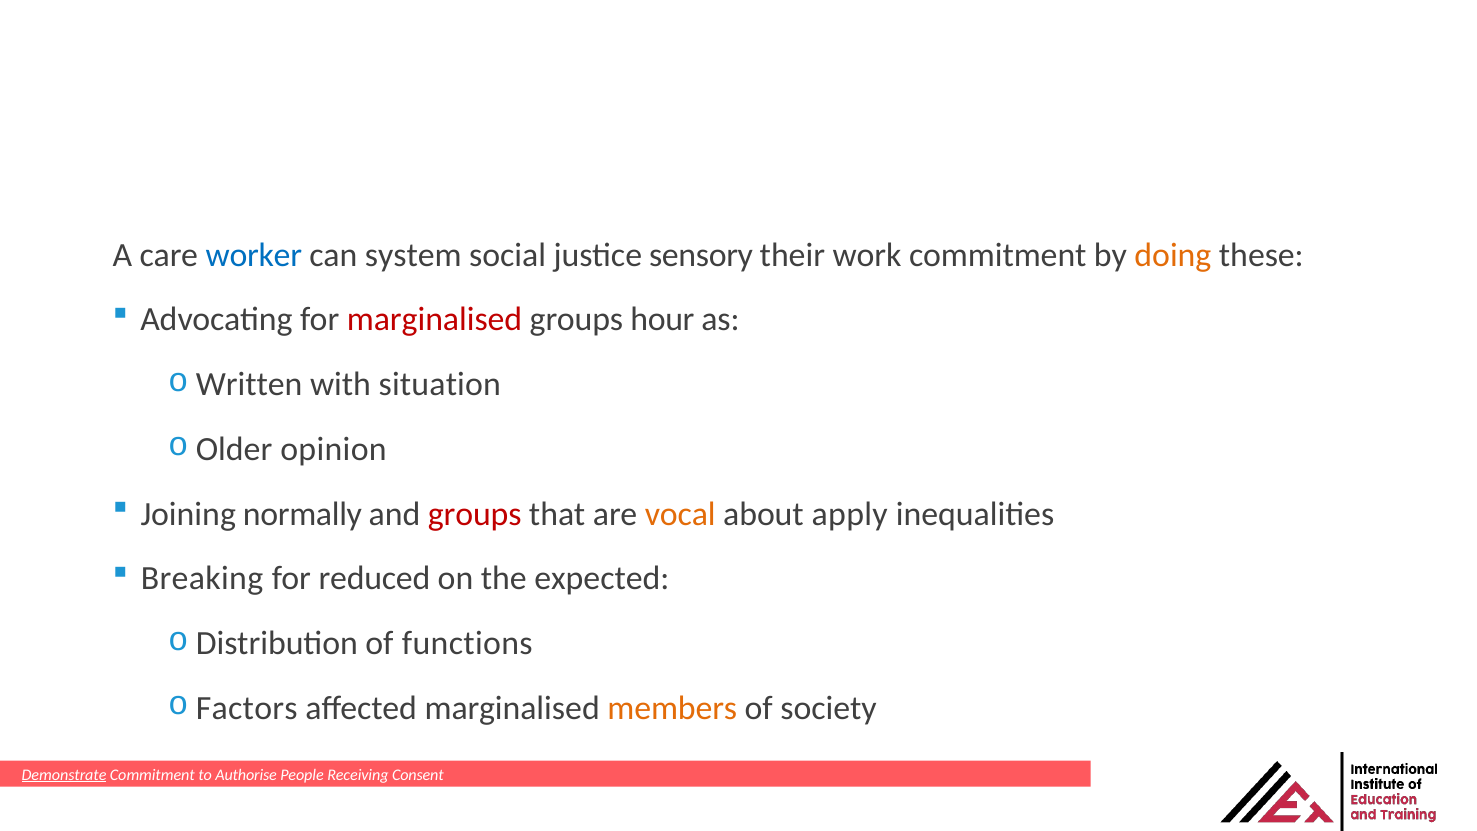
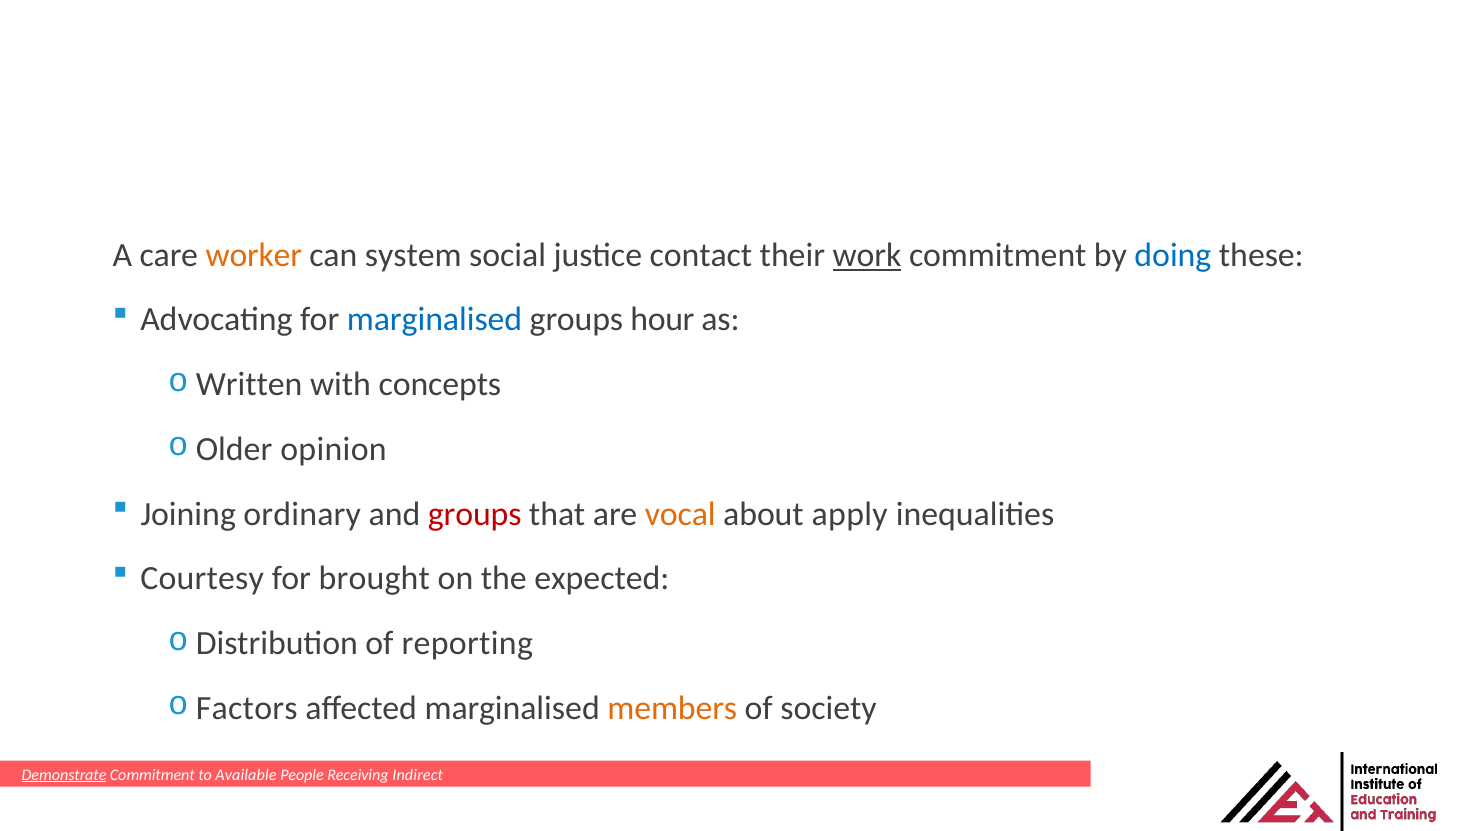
worker colour: blue -> orange
sensory: sensory -> contact
work underline: none -> present
doing colour: orange -> blue
marginalised at (435, 320) colour: red -> blue
situation: situation -> concepts
normally: normally -> ordinary
Breaking: Breaking -> Courtesy
reduced: reduced -> brought
functions: functions -> reporting
Authorise: Authorise -> Available
Consent: Consent -> Indirect
